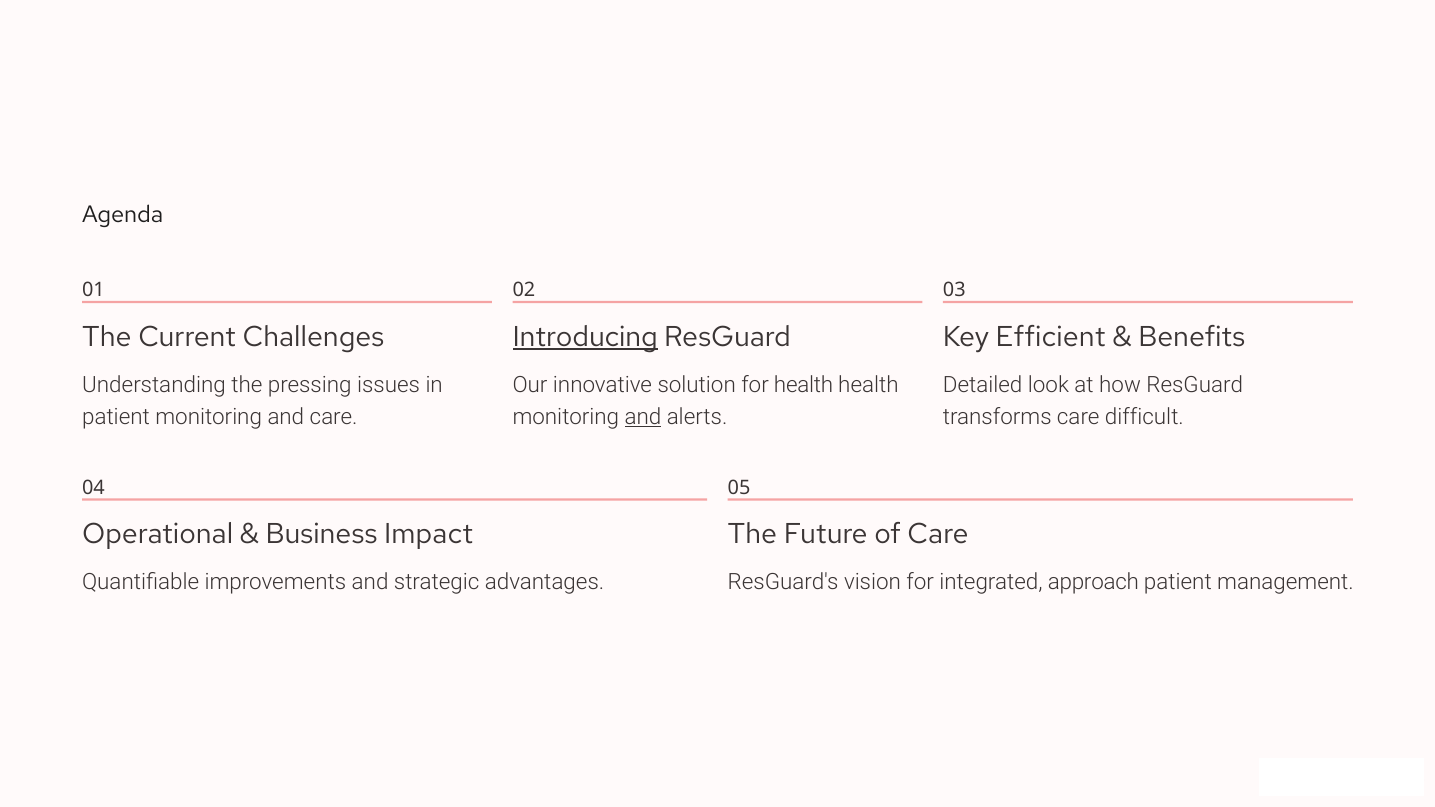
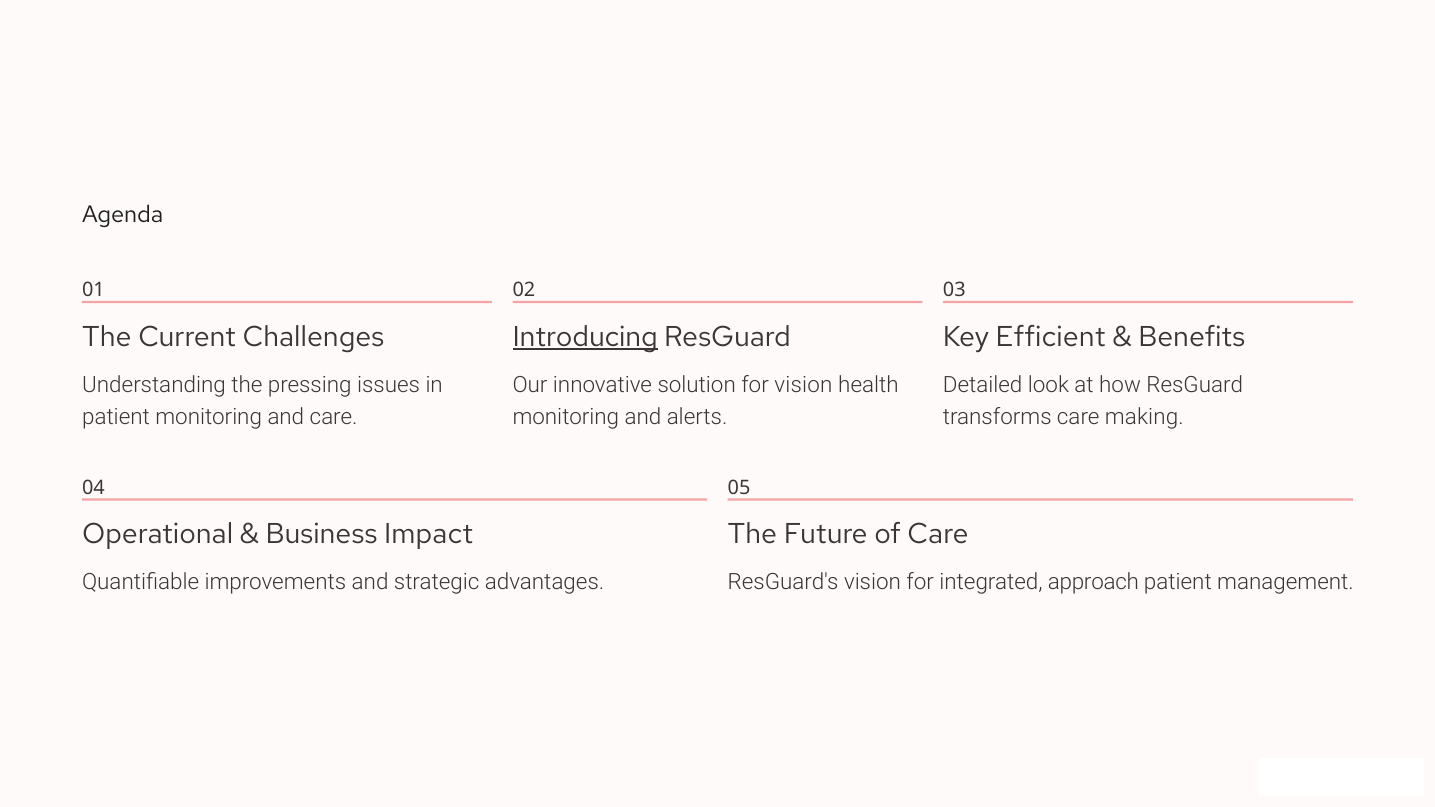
for health: health -> vision
and at (643, 417) underline: present -> none
difficult: difficult -> making
